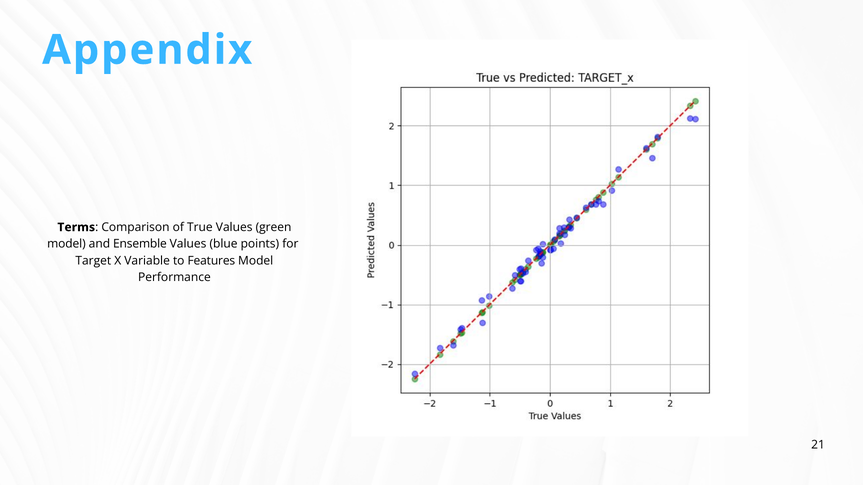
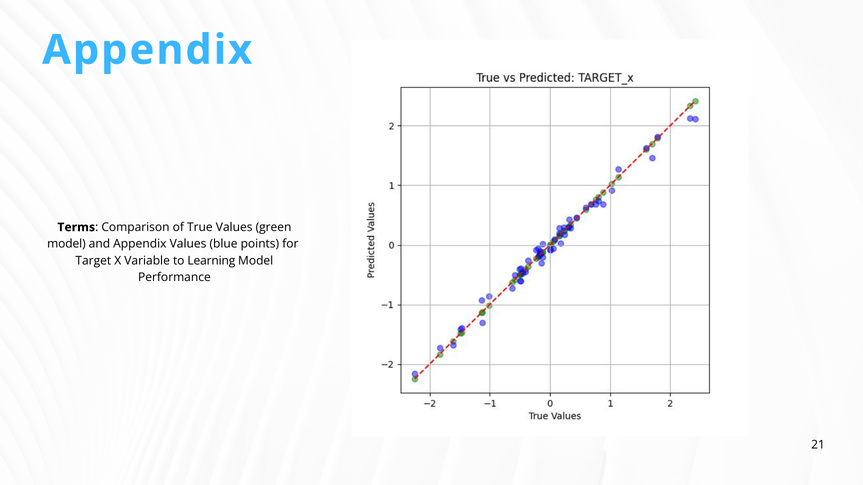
and Ensemble: Ensemble -> Appendix
Features: Features -> Learning
